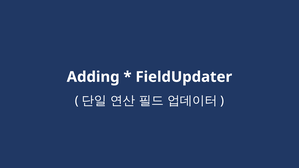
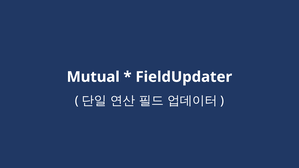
Adding: Adding -> Mutual
